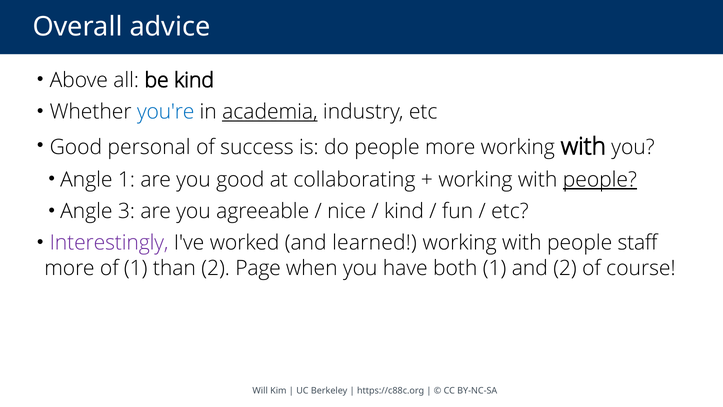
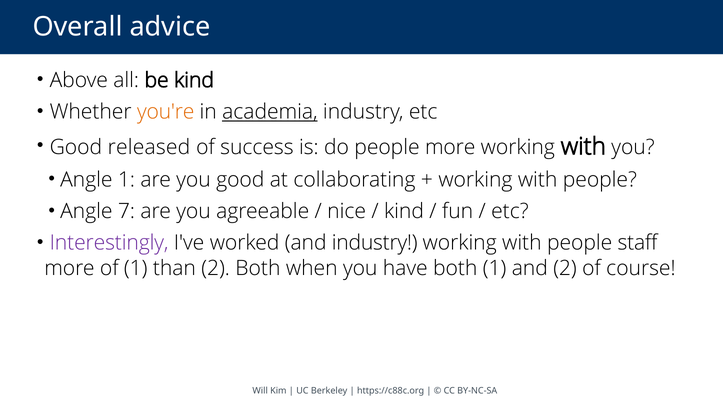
you're colour: blue -> orange
personal: personal -> released
people at (600, 180) underline: present -> none
3: 3 -> 7
and learned: learned -> industry
2 Page: Page -> Both
